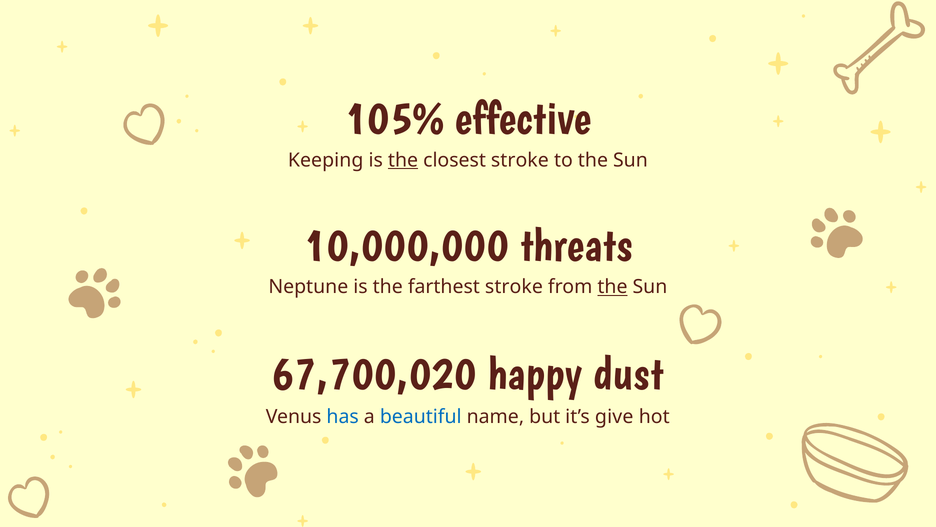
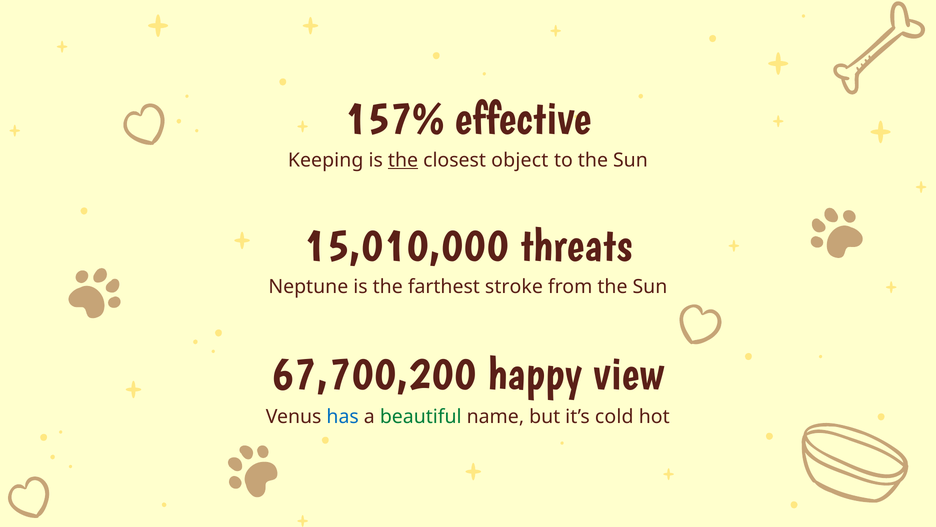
105%: 105% -> 157%
closest stroke: stroke -> object
10,000,000: 10,000,000 -> 15,010,000
the at (612, 287) underline: present -> none
67,700,020: 67,700,020 -> 67,700,200
dust: dust -> view
beautiful colour: blue -> green
give: give -> cold
